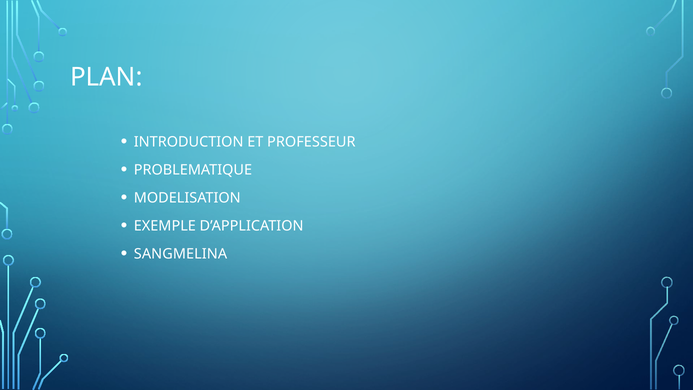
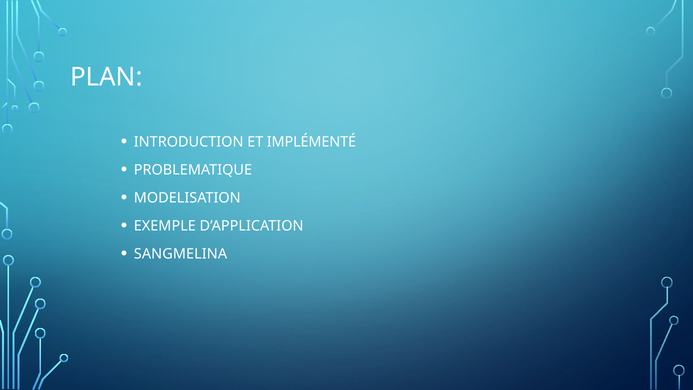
PROFESSEUR: PROFESSEUR -> IMPLÉMENTÉ
